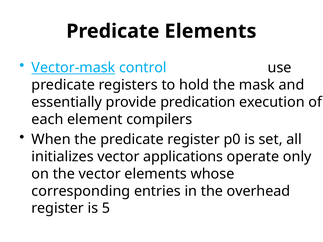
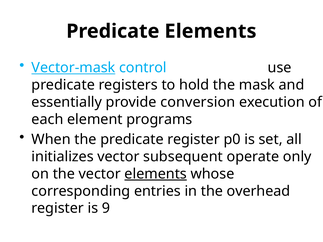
predication: predication -> conversion
compilers: compilers -> programs
applications: applications -> subsequent
elements at (156, 174) underline: none -> present
5: 5 -> 9
